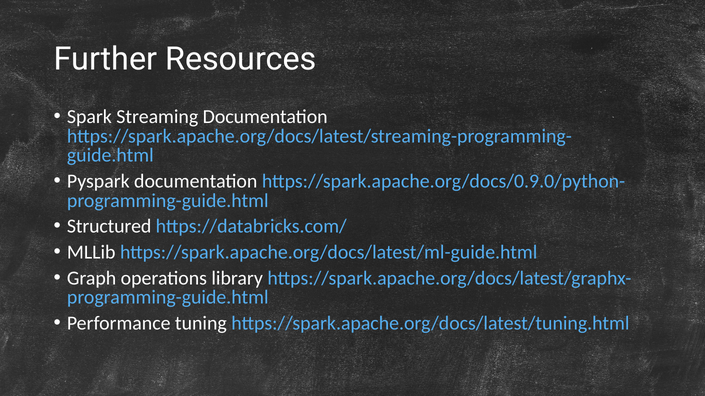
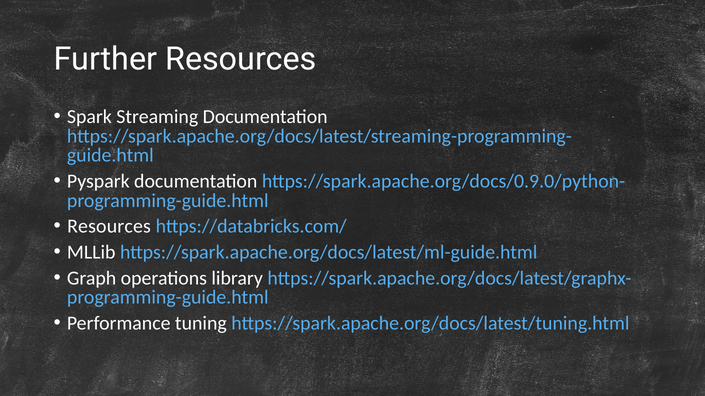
Structured at (109, 227): Structured -> Resources
